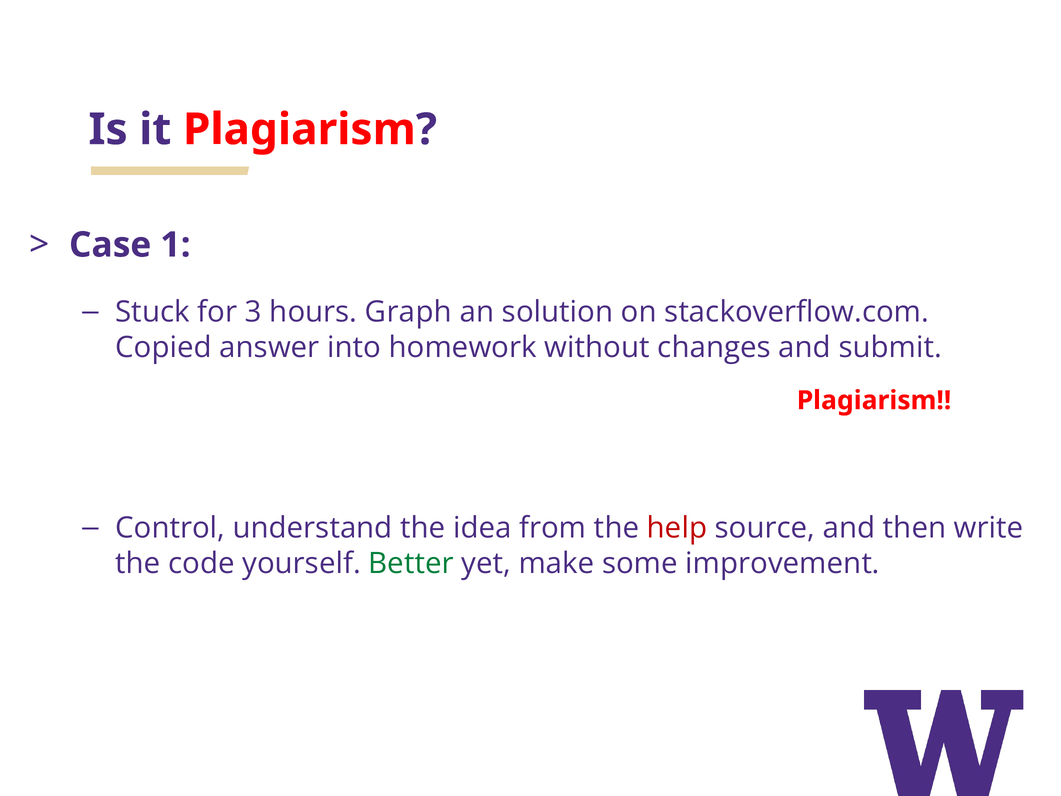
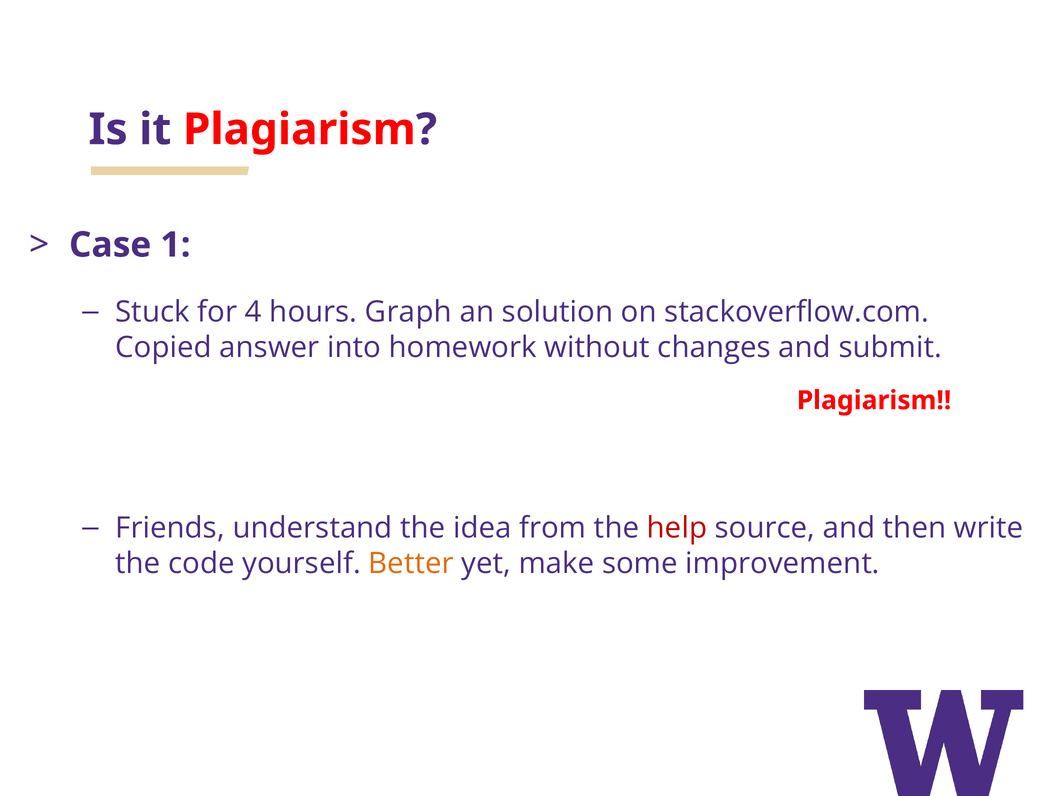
3: 3 -> 4
Control: Control -> Friends
Better colour: green -> orange
